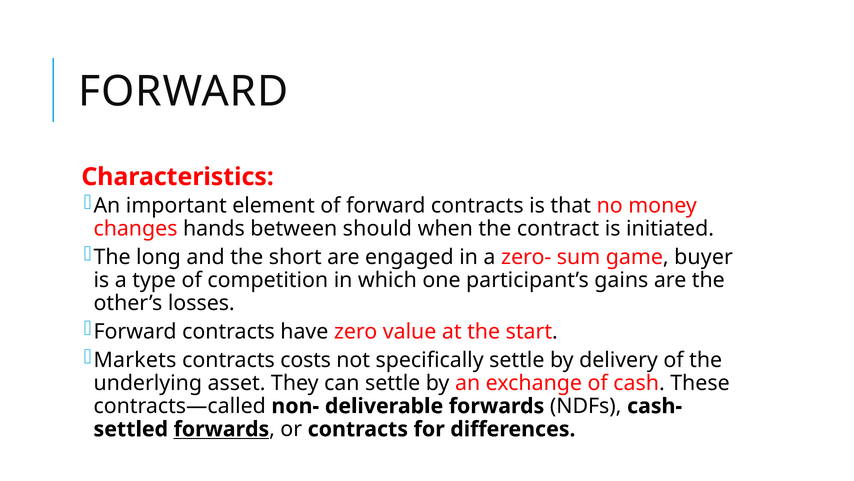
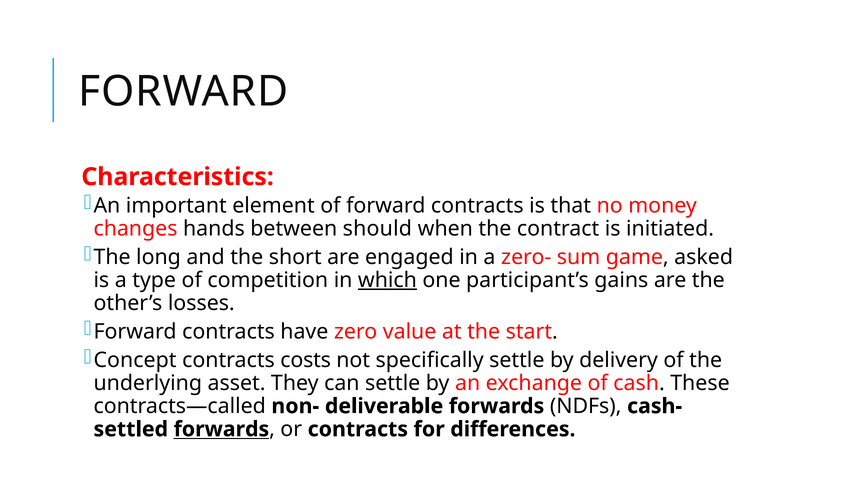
buyer: buyer -> asked
which underline: none -> present
Markets: Markets -> Concept
